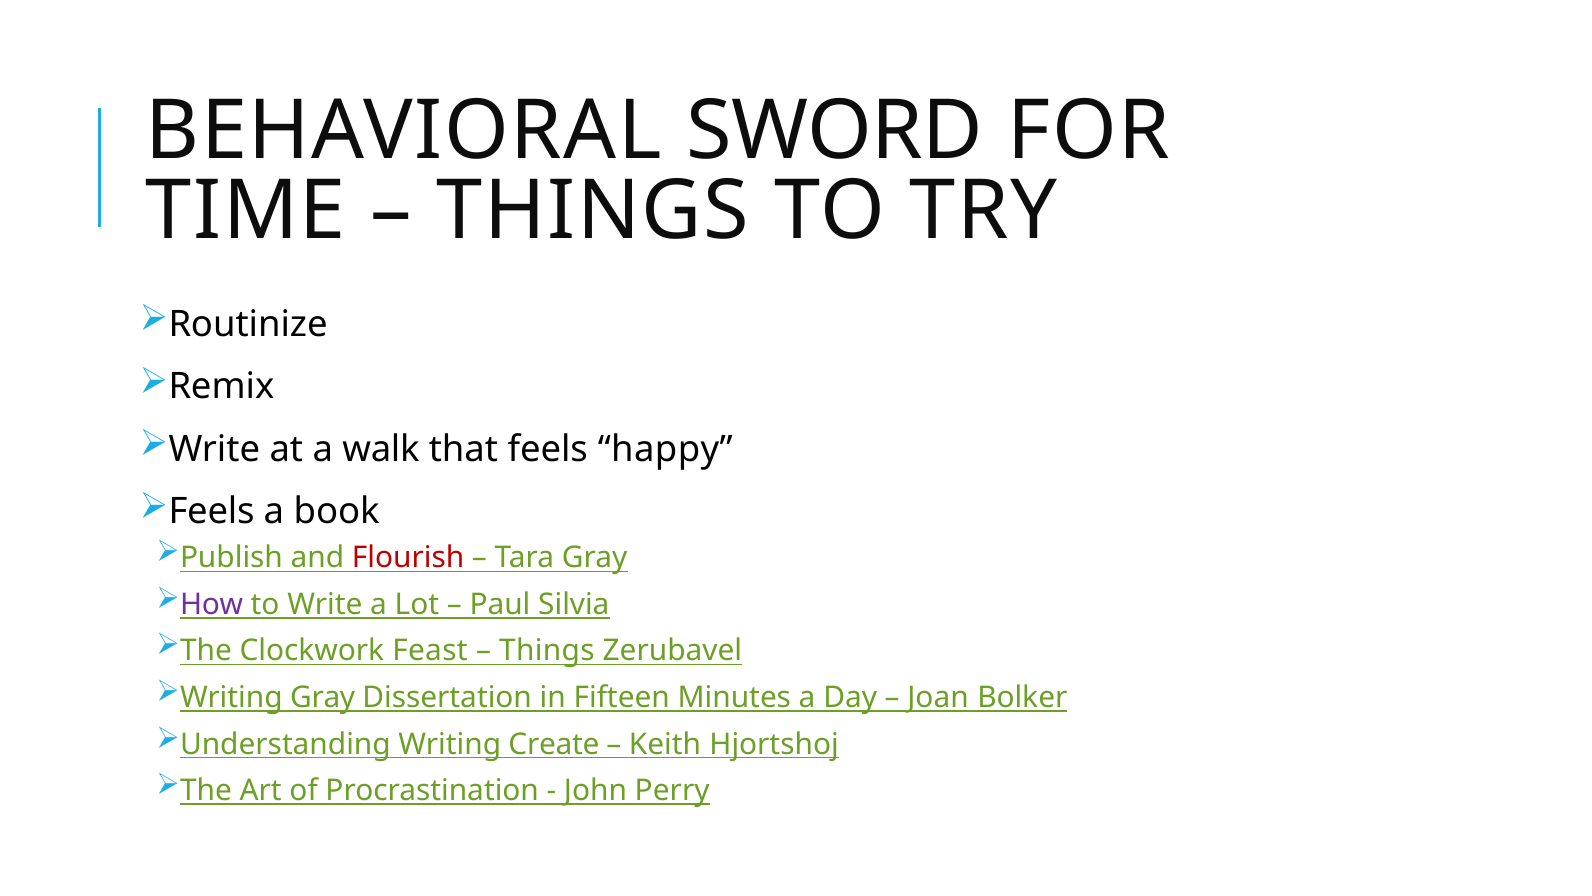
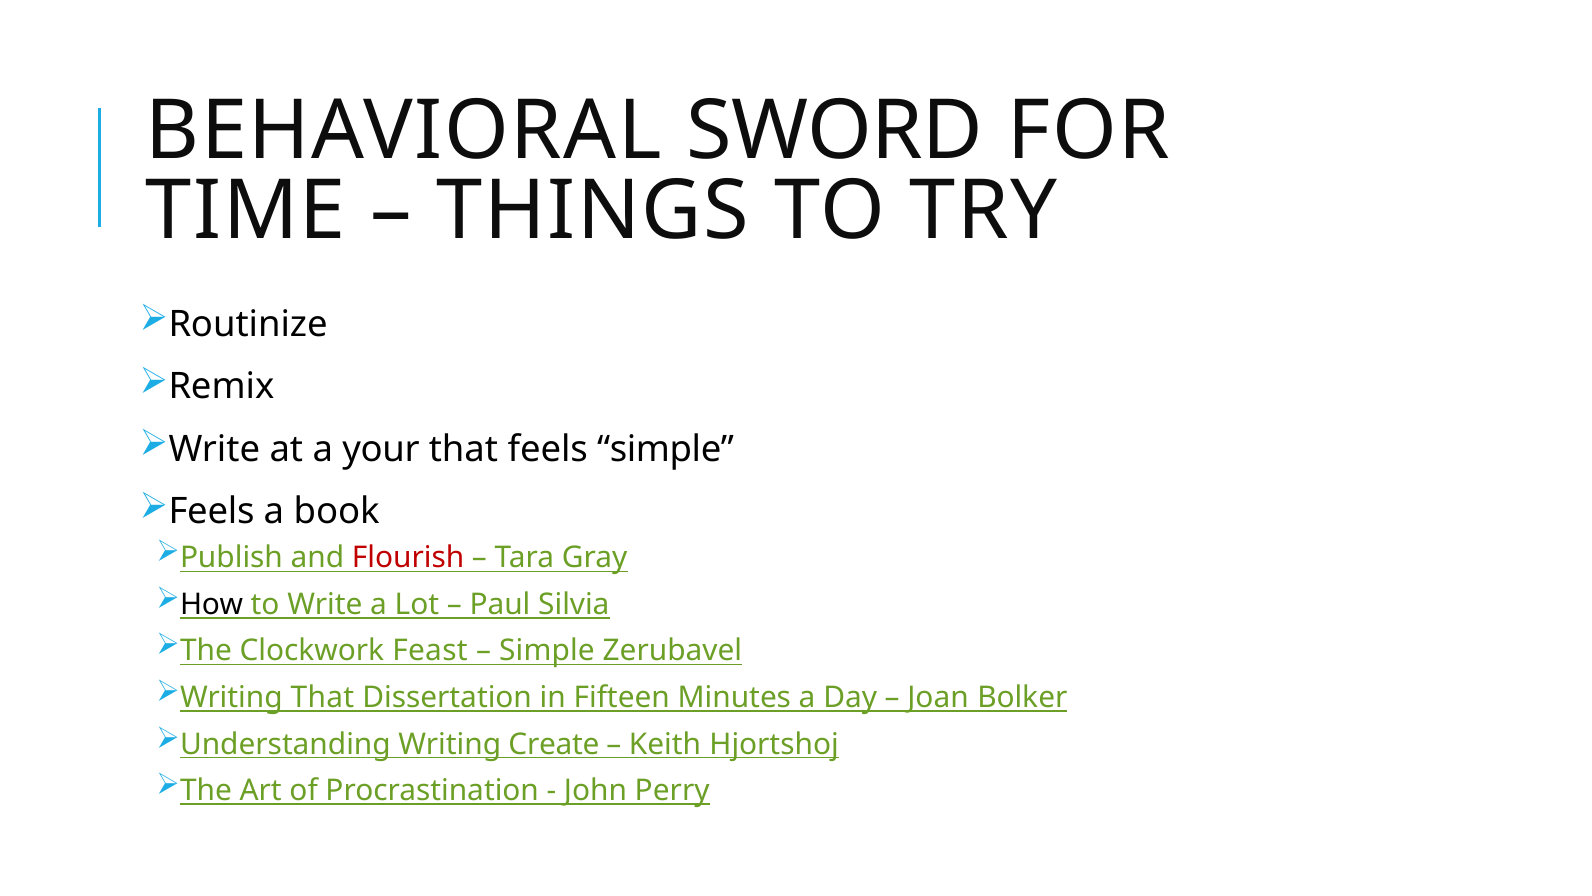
walk: walk -> your
feels happy: happy -> simple
How colour: purple -> black
Things at (547, 651): Things -> Simple
Writing Gray: Gray -> That
